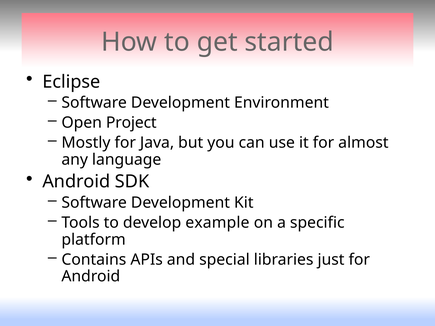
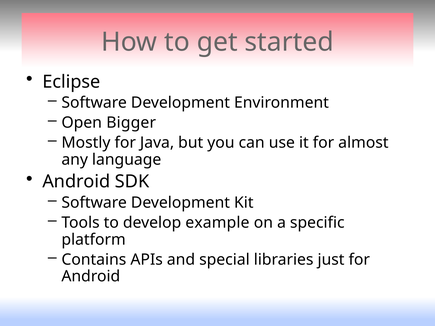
Project: Project -> Bigger
